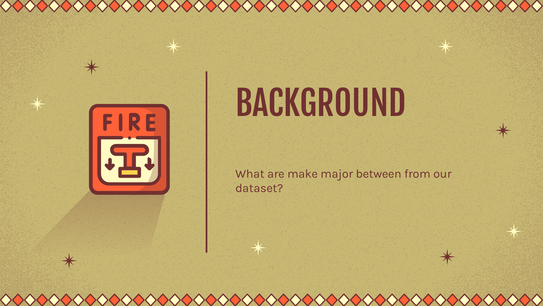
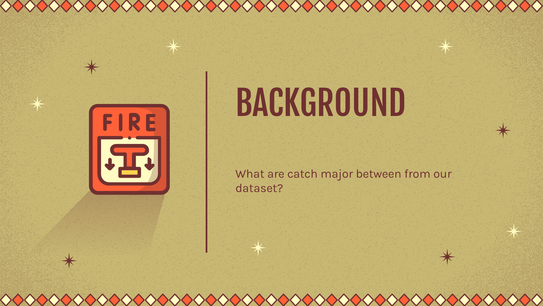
make: make -> catch
